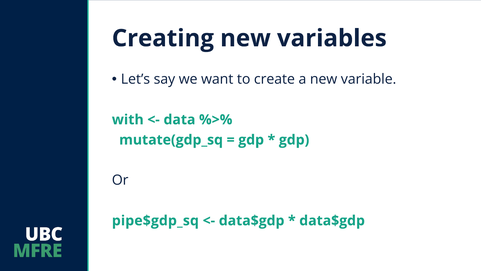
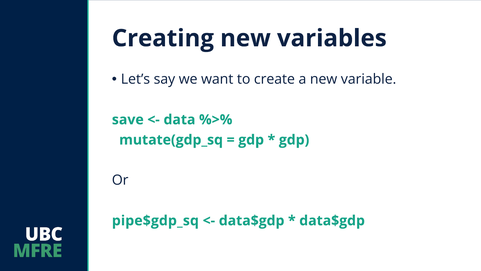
with: with -> save
